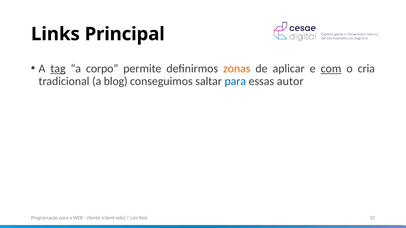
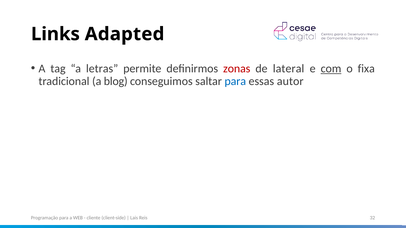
Principal: Principal -> Adapted
tag underline: present -> none
corpo: corpo -> letras
zonas colour: orange -> red
aplicar: aplicar -> lateral
cria: cria -> fixa
